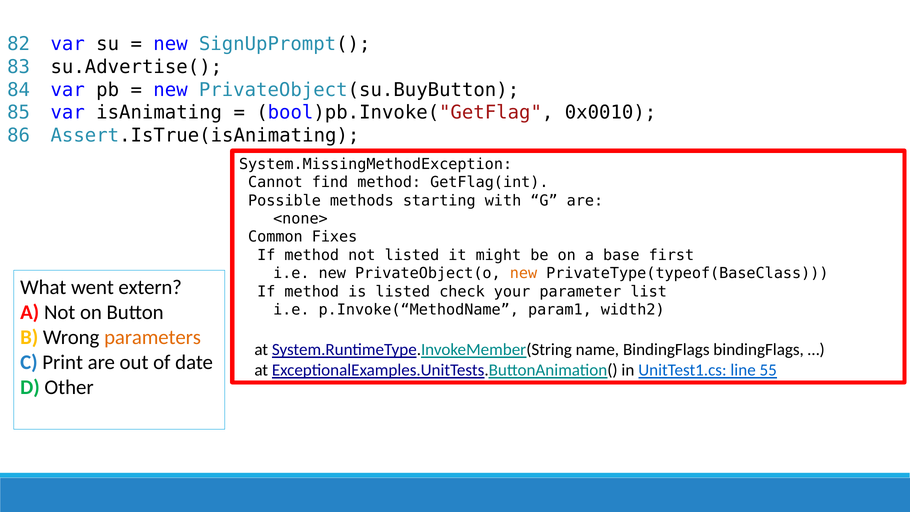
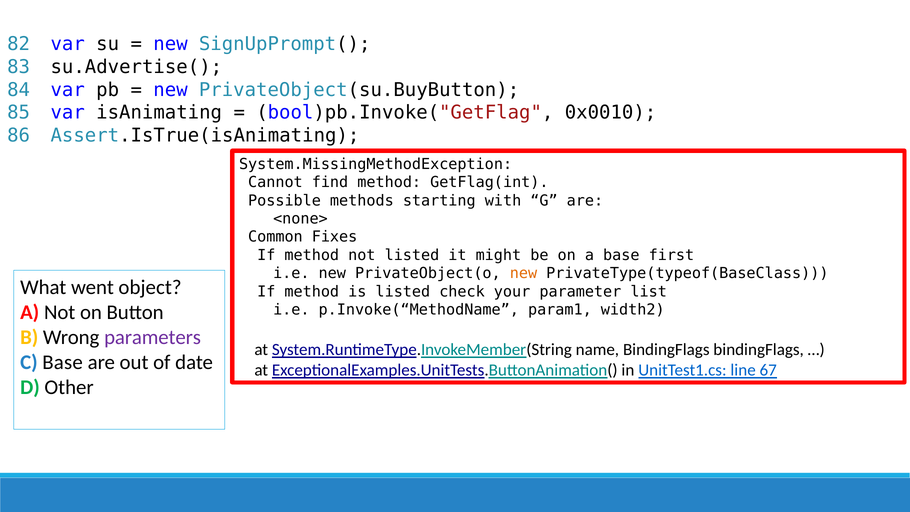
extern: extern -> object
parameters colour: orange -> purple
C Print: Print -> Base
55: 55 -> 67
